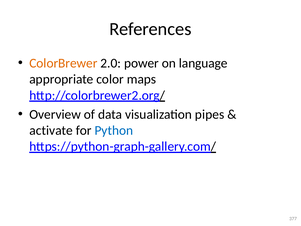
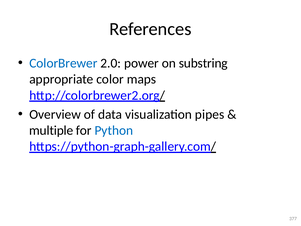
ColorBrewer colour: orange -> blue
language: language -> substring
activate: activate -> multiple
